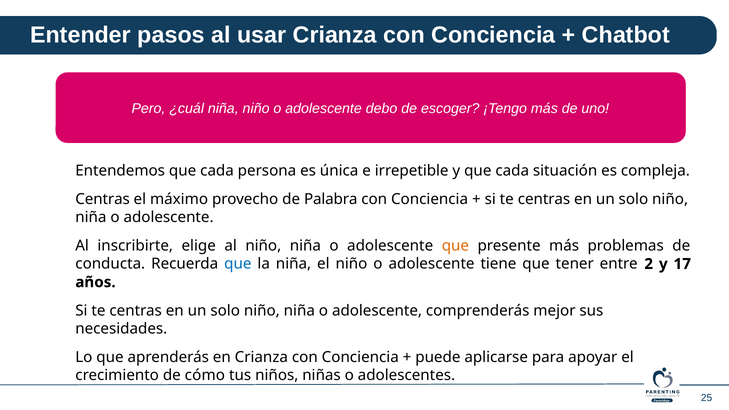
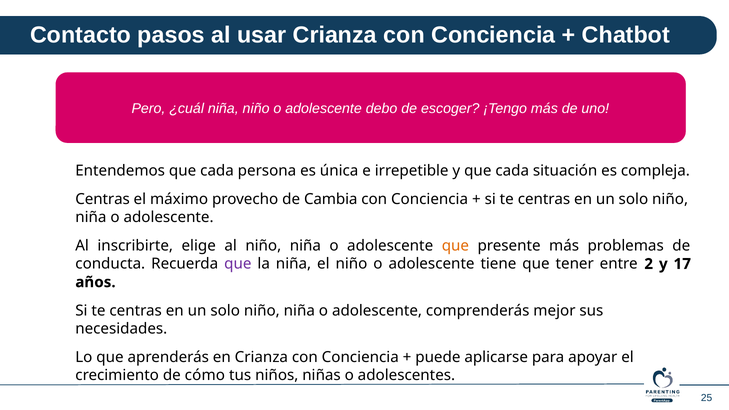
Entender: Entender -> Contacto
Palabra: Palabra -> Cambia
que at (238, 264) colour: blue -> purple
